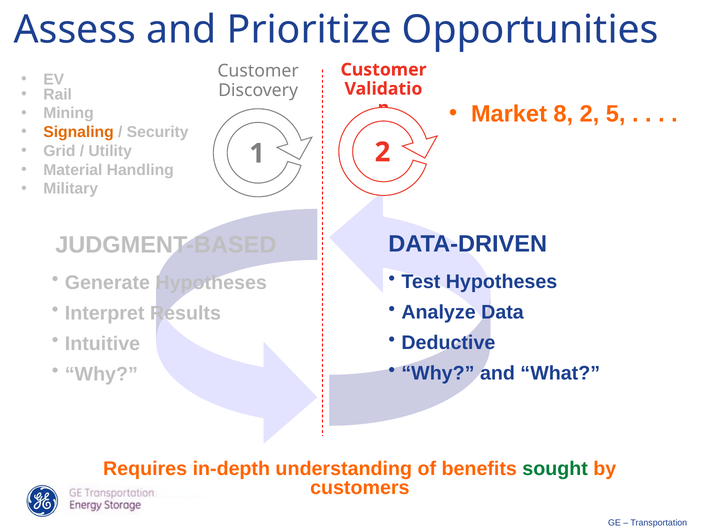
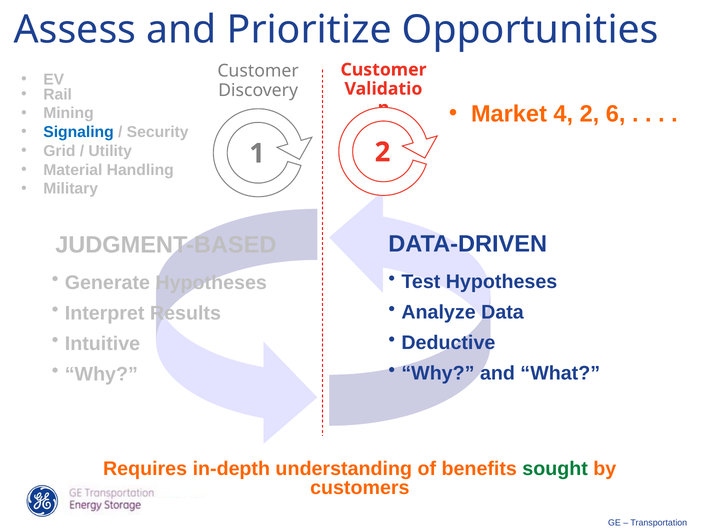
8: 8 -> 4
5: 5 -> 6
Signaling colour: orange -> blue
